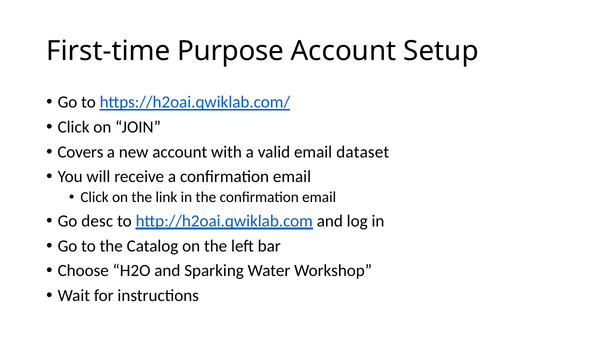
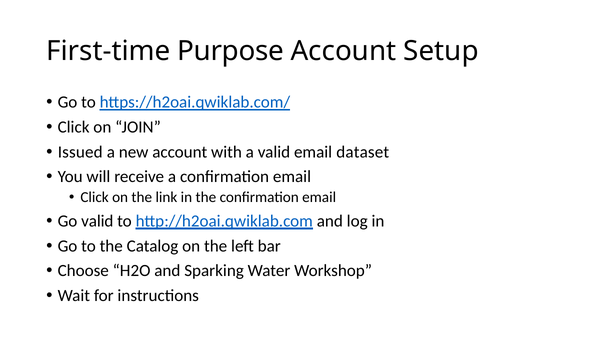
Covers: Covers -> Issued
Go desc: desc -> valid
